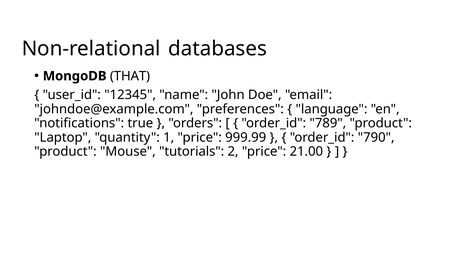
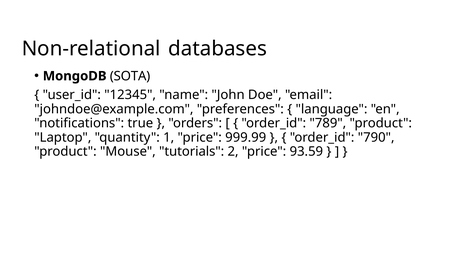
THAT: THAT -> SOTA
21.00: 21.00 -> 93.59
